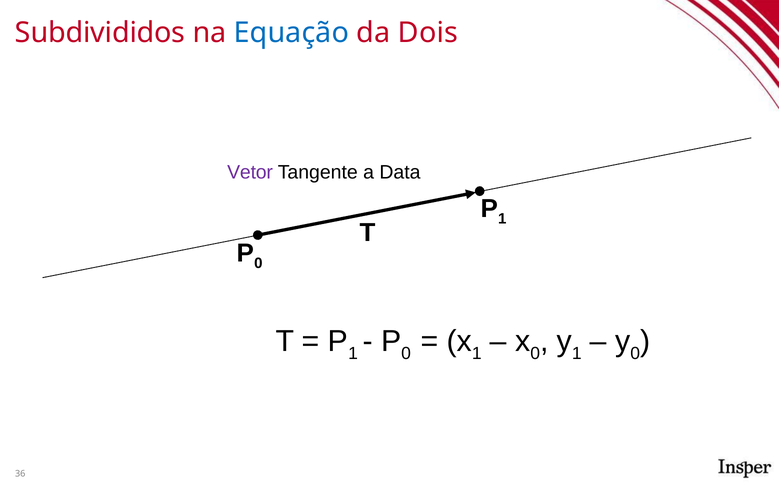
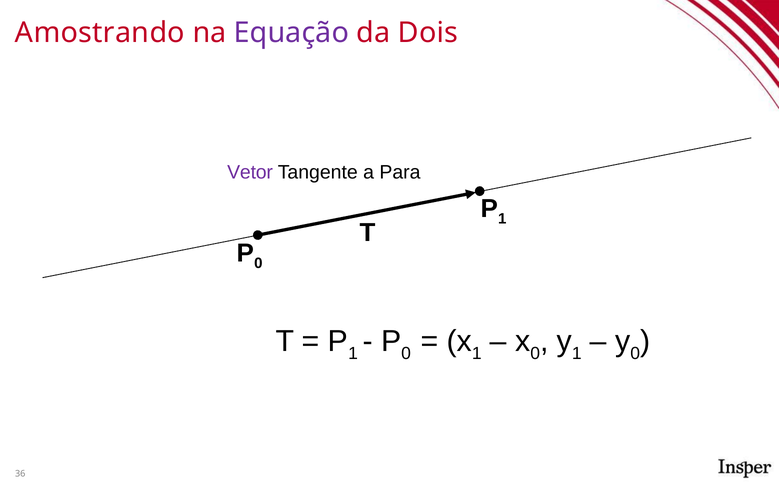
Subdivididos: Subdivididos -> Amostrando
Equação colour: blue -> purple
Data: Data -> Para
